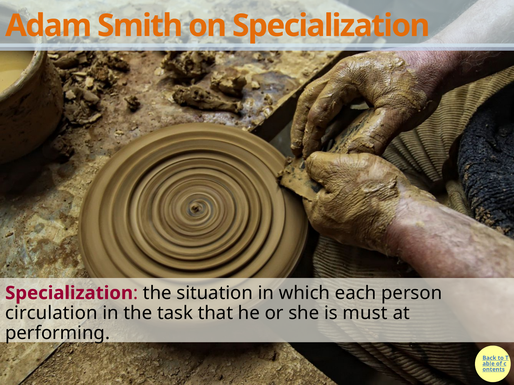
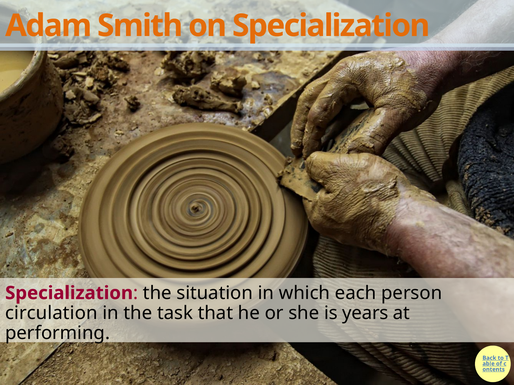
must: must -> years
